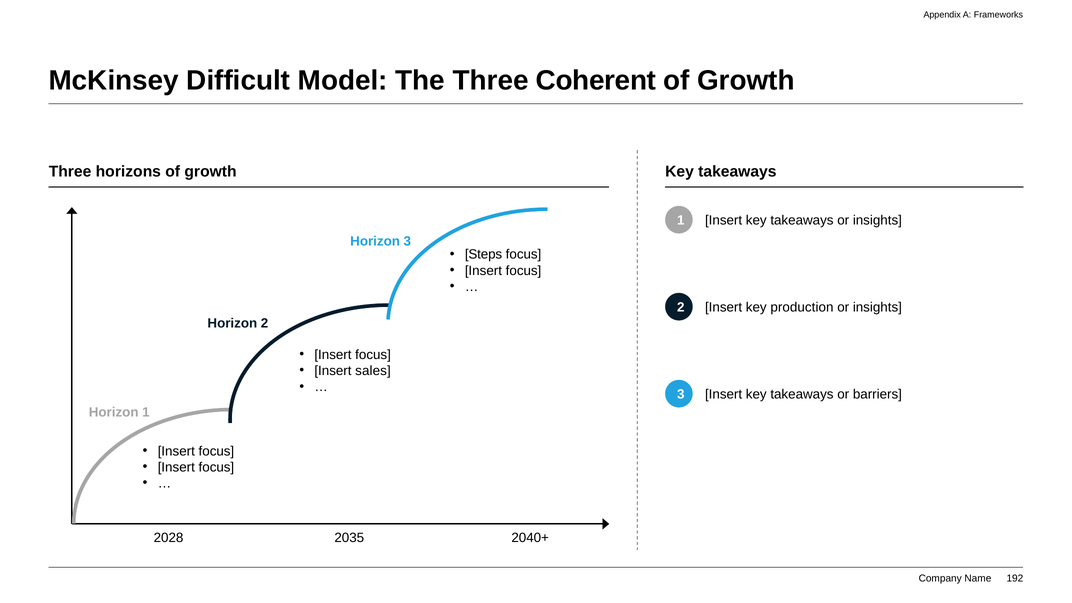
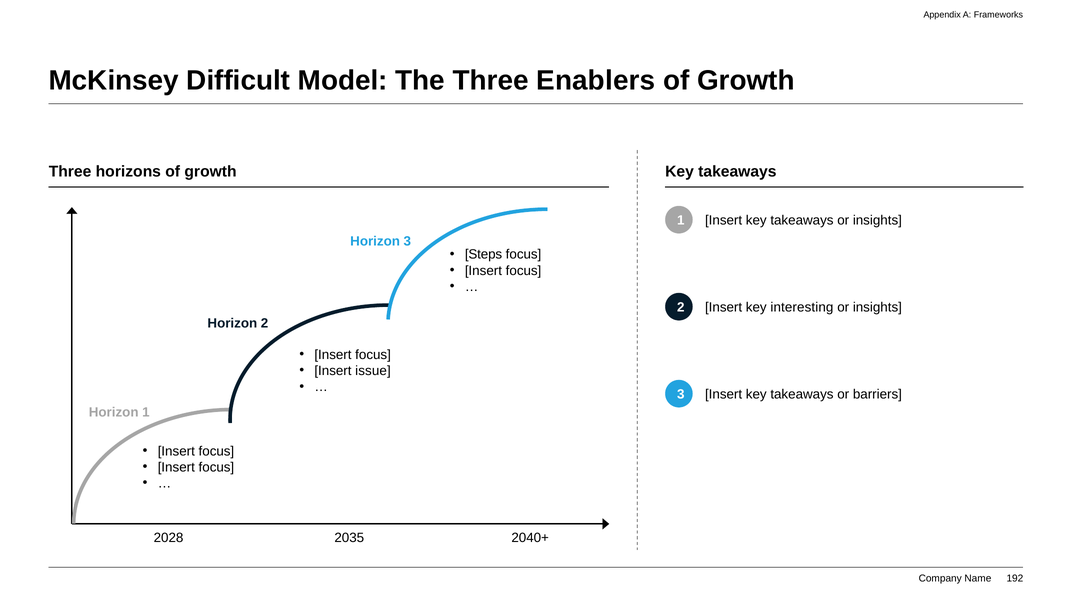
Coherent: Coherent -> Enablers
production: production -> interesting
sales: sales -> issue
